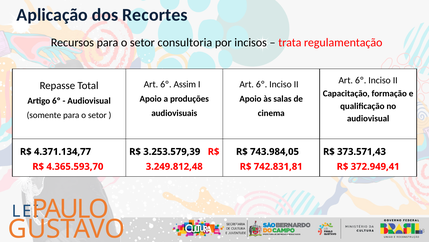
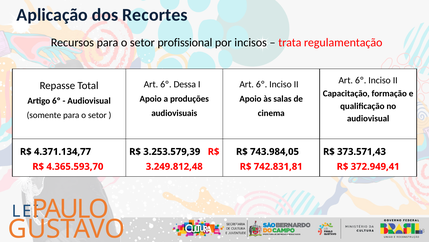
consultoria: consultoria -> profissional
Assim: Assim -> Dessa
